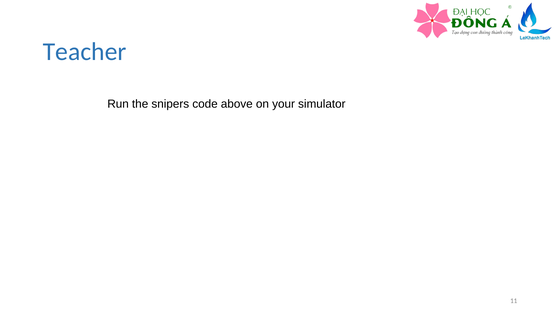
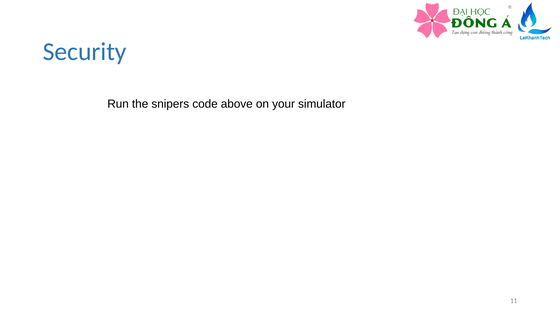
Teacher: Teacher -> Security
